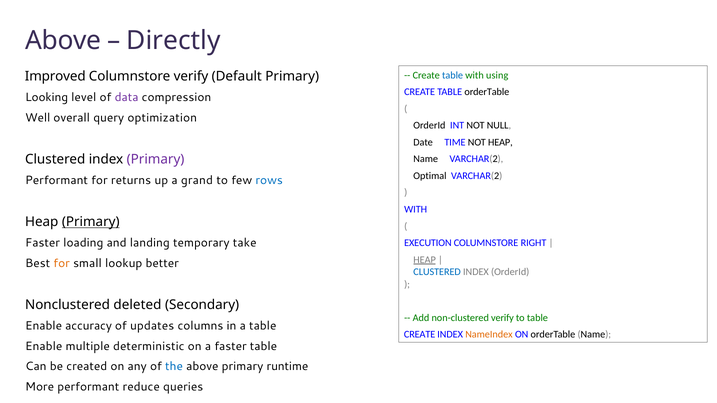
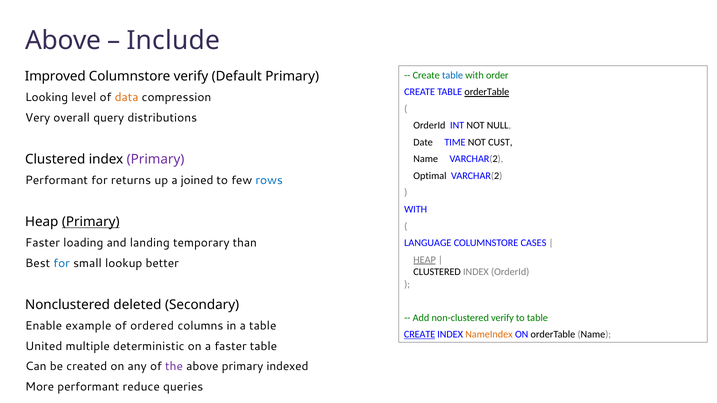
Directly: Directly -> Include
using: using -> order
orderTable at (487, 92) underline: none -> present
data colour: purple -> orange
Well: Well -> Very
optimization: optimization -> distributions
NOT HEAP: HEAP -> CUST
grand: grand -> joined
take: take -> than
EXECUTION: EXECUTION -> LANGUAGE
RIGHT: RIGHT -> CASES
for at (62, 263) colour: orange -> blue
CLUSTERED at (437, 272) colour: blue -> black
accuracy: accuracy -> example
updates: updates -> ordered
CREATE at (420, 335) underline: none -> present
Enable at (44, 346): Enable -> United
the colour: blue -> purple
runtime: runtime -> indexed
